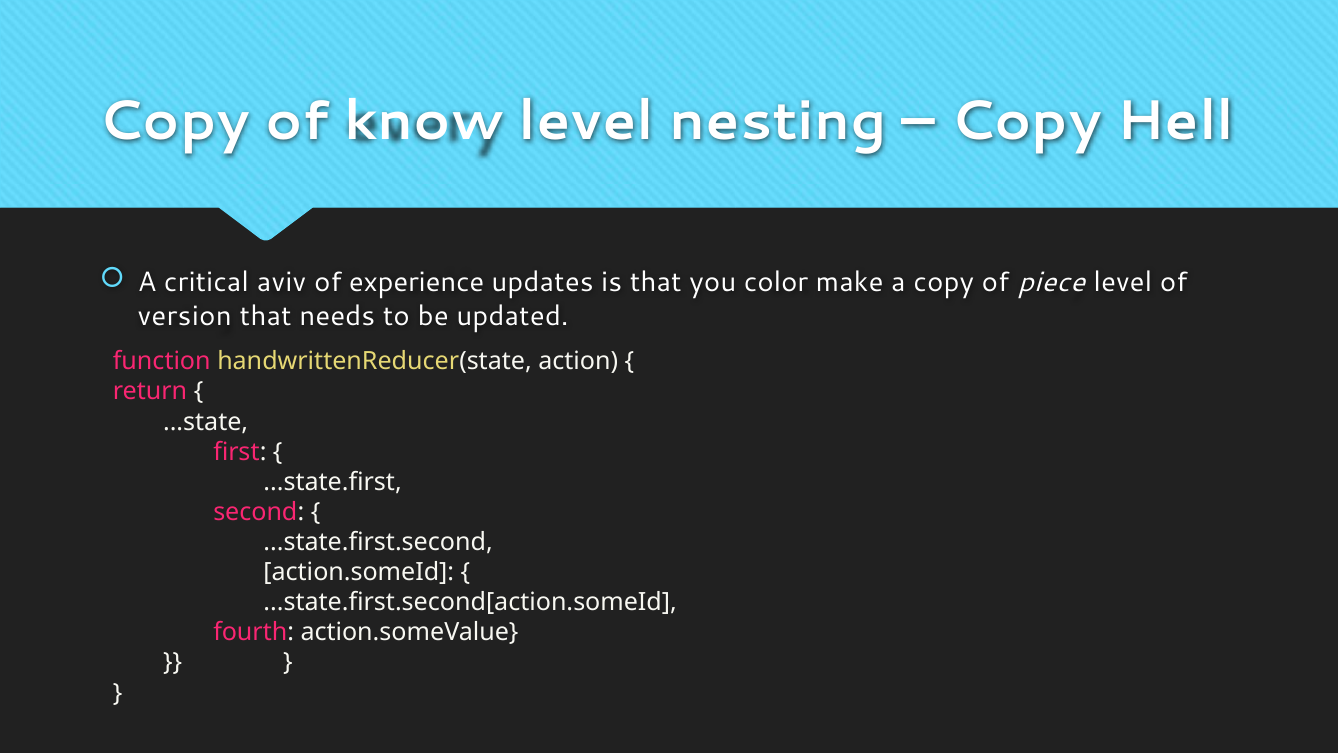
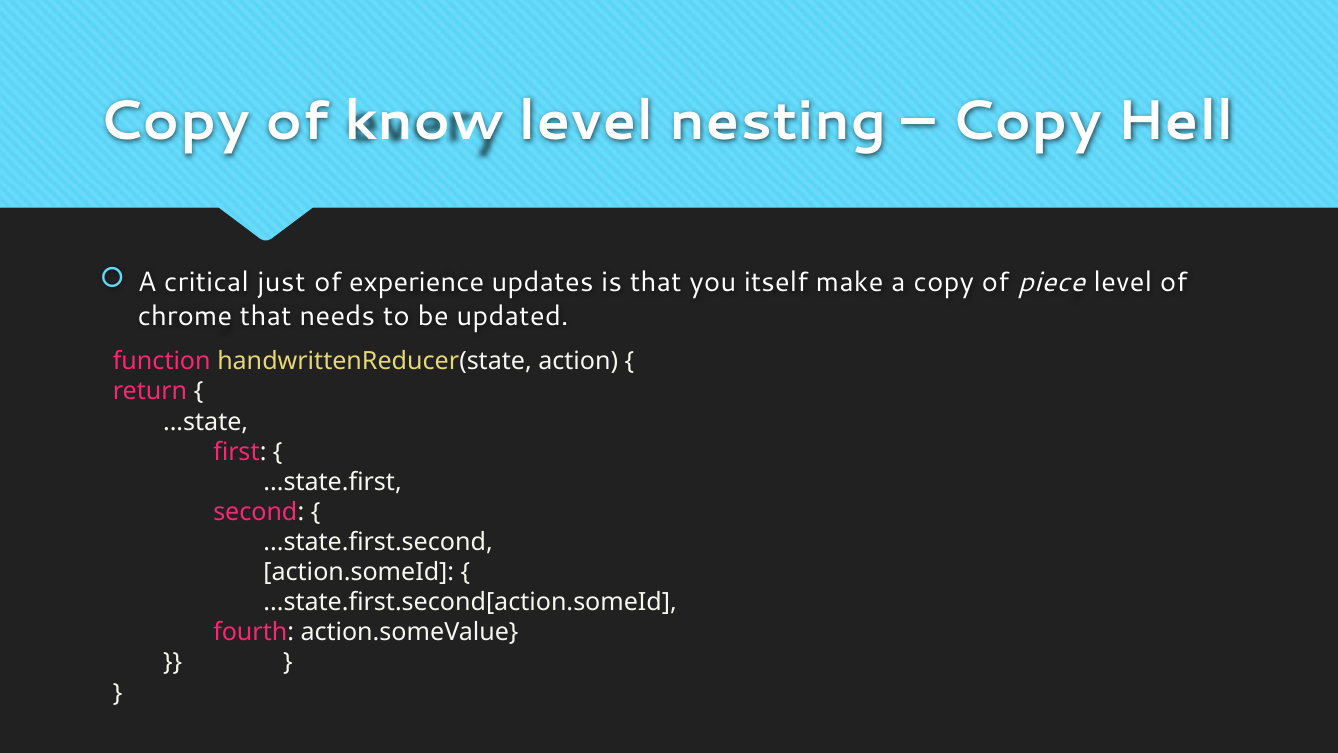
aviv: aviv -> just
color: color -> itself
version: version -> chrome
